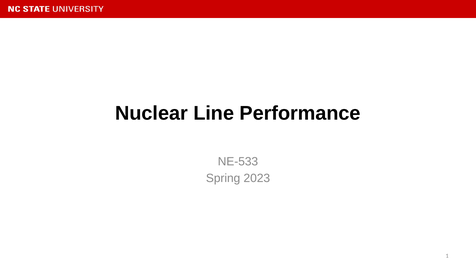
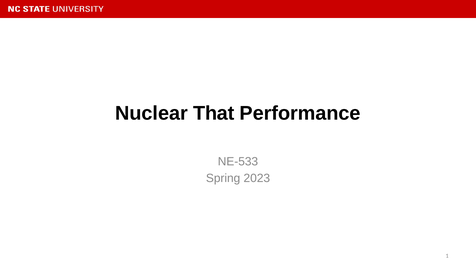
Line: Line -> That
